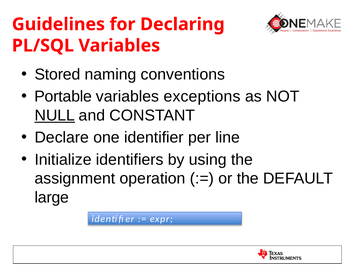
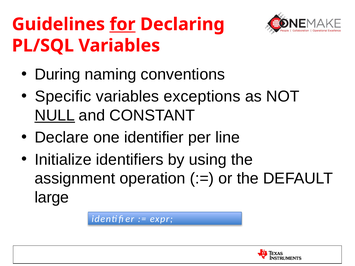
for underline: none -> present
Stored: Stored -> During
Portable: Portable -> Specific
